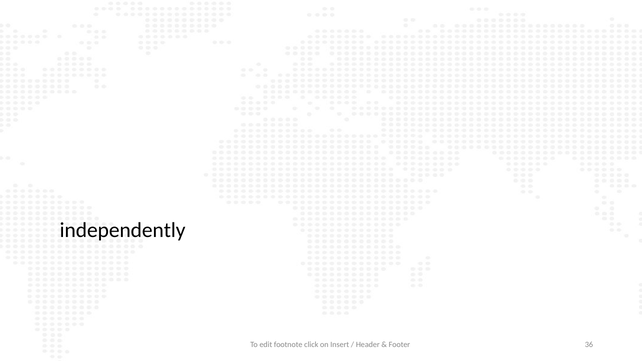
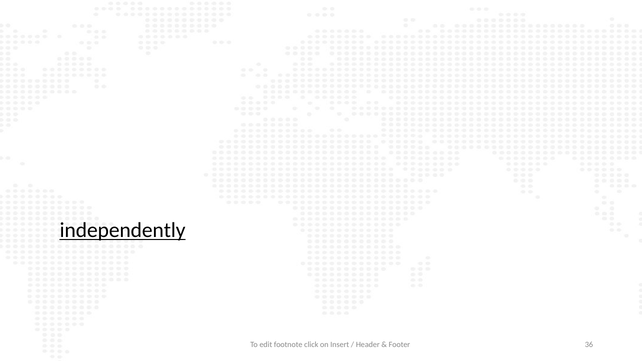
independently underline: none -> present
